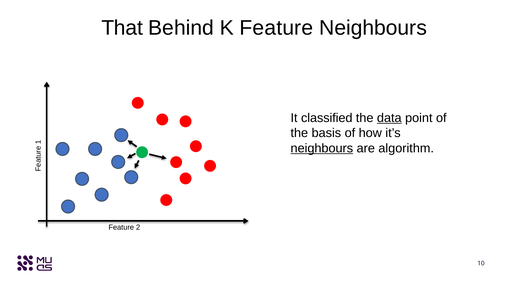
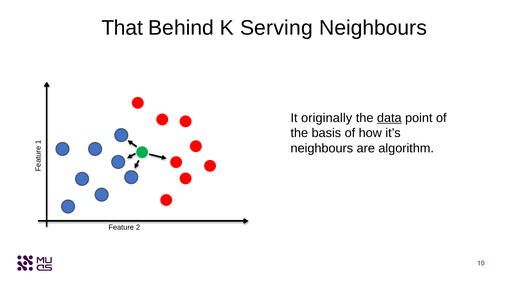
K Feature: Feature -> Serving
classified: classified -> originally
neighbours at (322, 149) underline: present -> none
